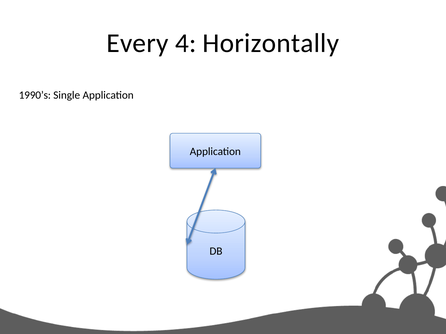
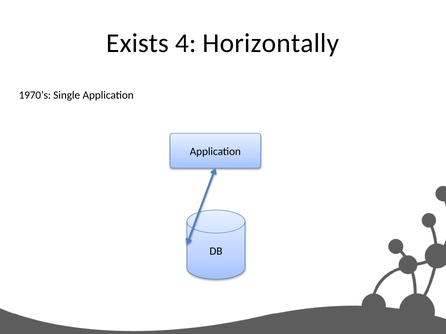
Every: Every -> Exists
1990’s: 1990’s -> 1970’s
